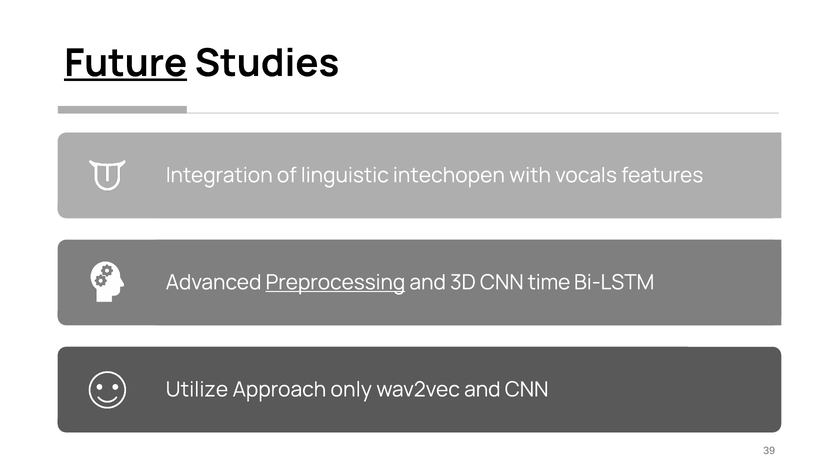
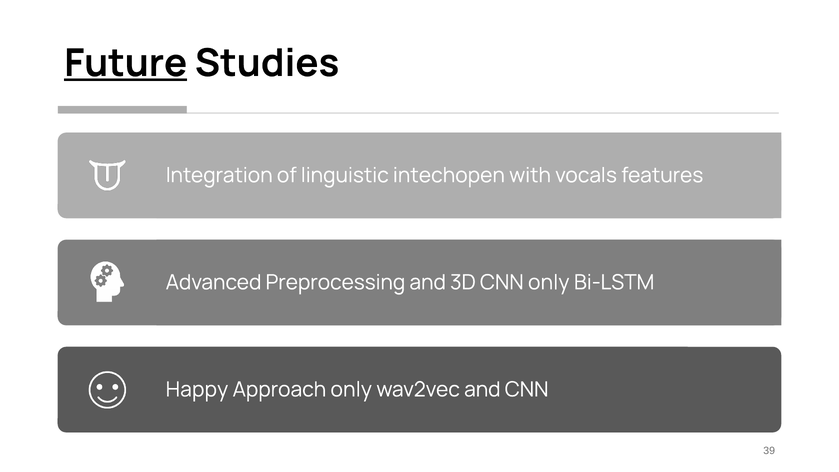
Preprocessing underline: present -> none
CNN time: time -> only
Utilize: Utilize -> Happy
